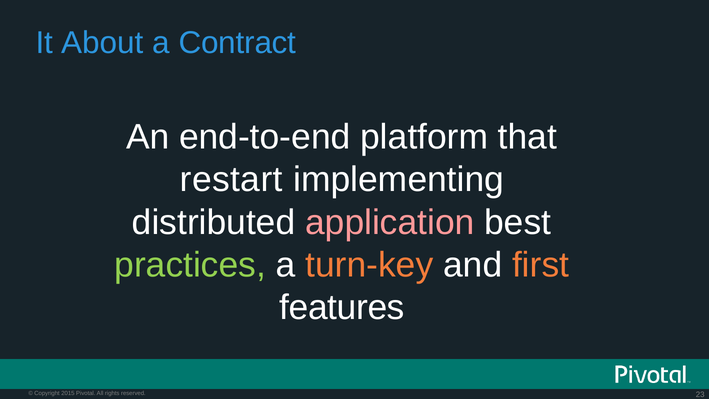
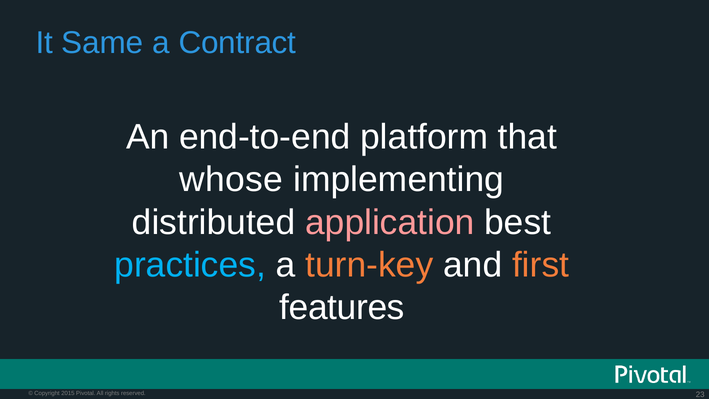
About: About -> Same
restart: restart -> whose
practices colour: light green -> light blue
